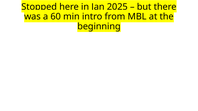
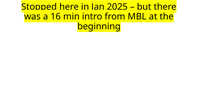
60: 60 -> 16
